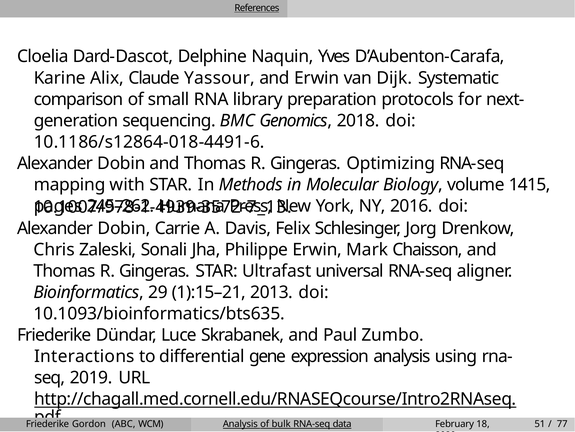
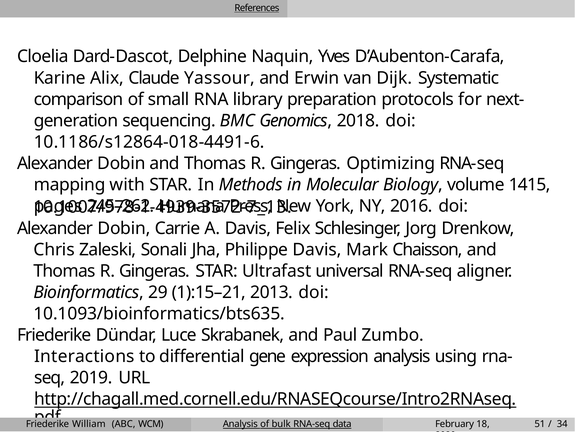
Philippe Erwin: Erwin -> Davis
Gordon: Gordon -> William
77: 77 -> 34
